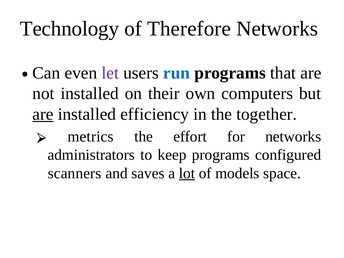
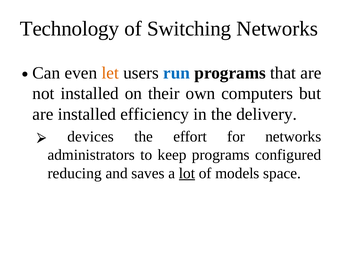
Therefore: Therefore -> Switching
let colour: purple -> orange
are at (43, 114) underline: present -> none
together: together -> delivery
metrics: metrics -> devices
scanners: scanners -> reducing
